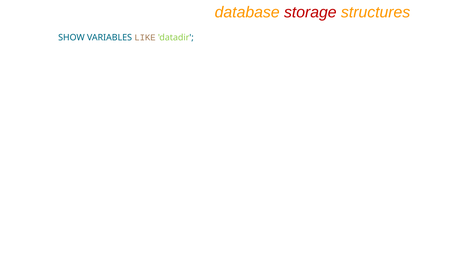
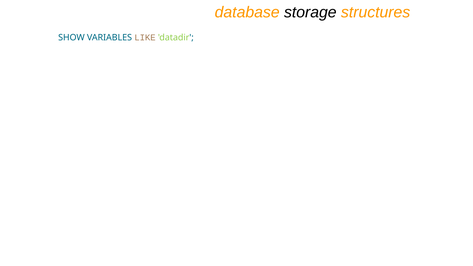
storage colour: red -> black
